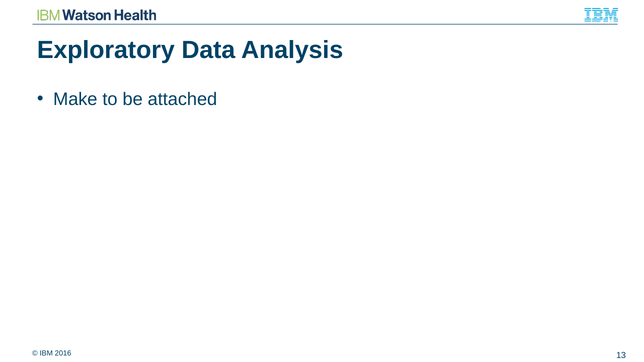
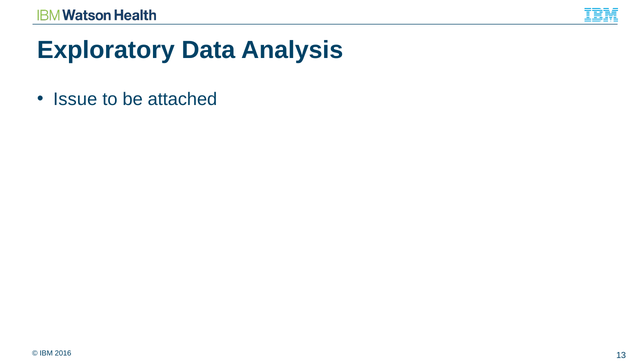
Make: Make -> Issue
